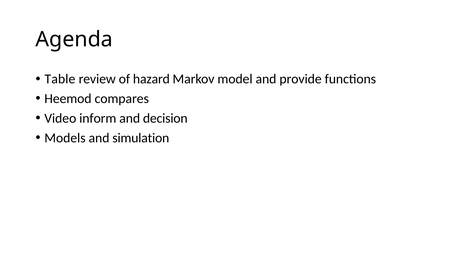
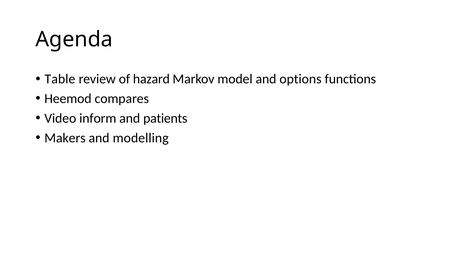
provide: provide -> options
decision: decision -> patients
Models: Models -> Makers
simulation: simulation -> modelling
